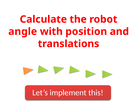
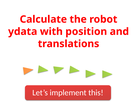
angle: angle -> ydata
